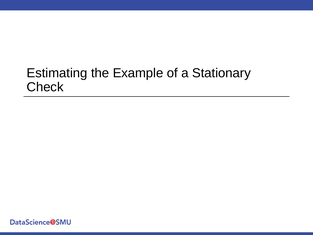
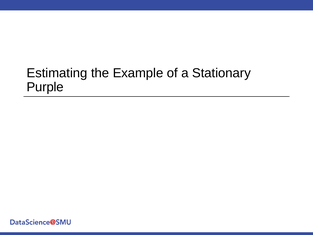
Check: Check -> Purple
